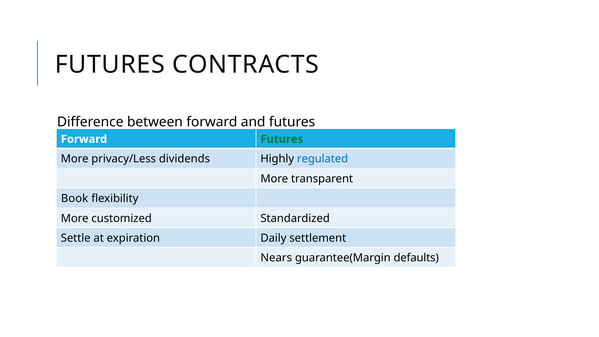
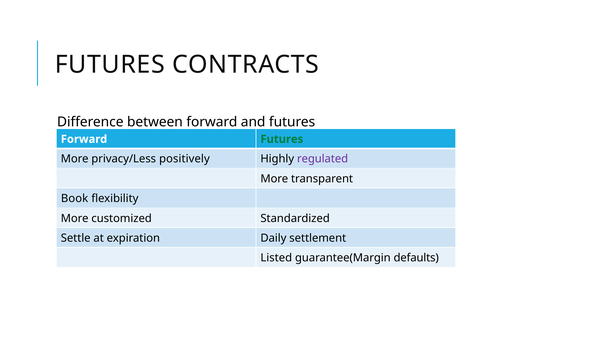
dividends: dividends -> positively
regulated colour: blue -> purple
Nears: Nears -> Listed
